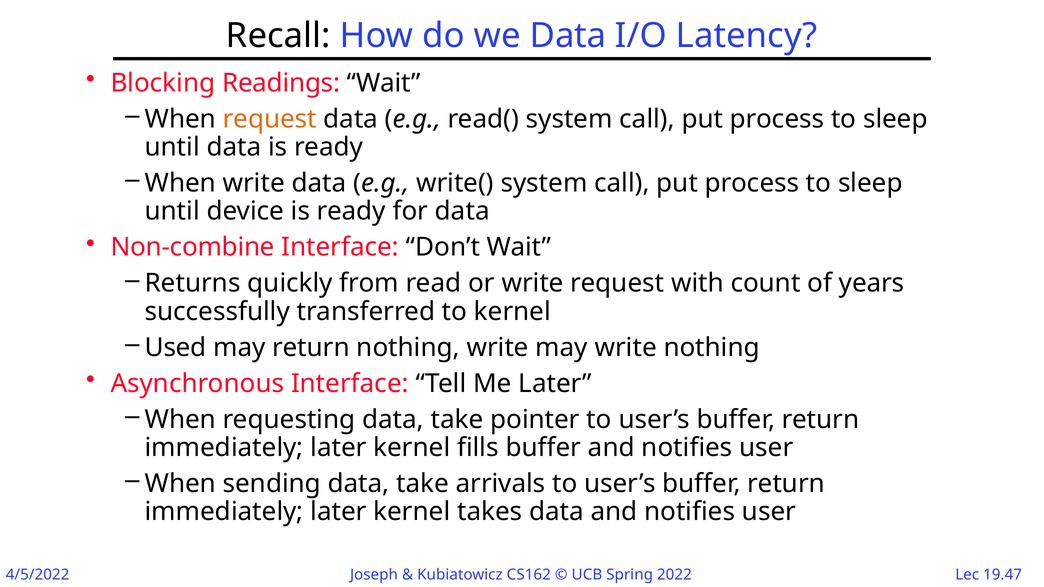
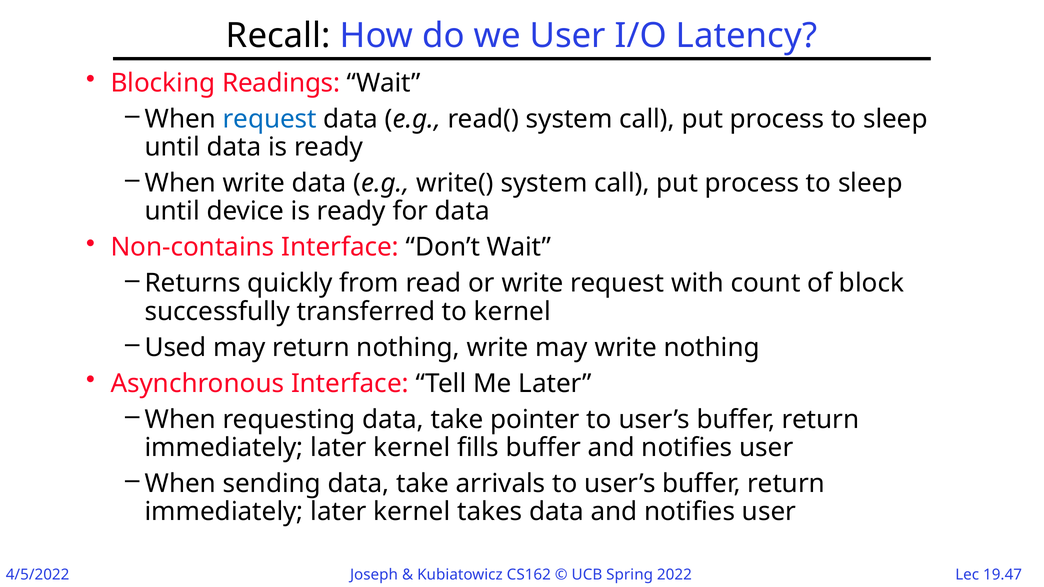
we Data: Data -> User
request at (270, 119) colour: orange -> blue
Non-combine: Non-combine -> Non-contains
years: years -> block
